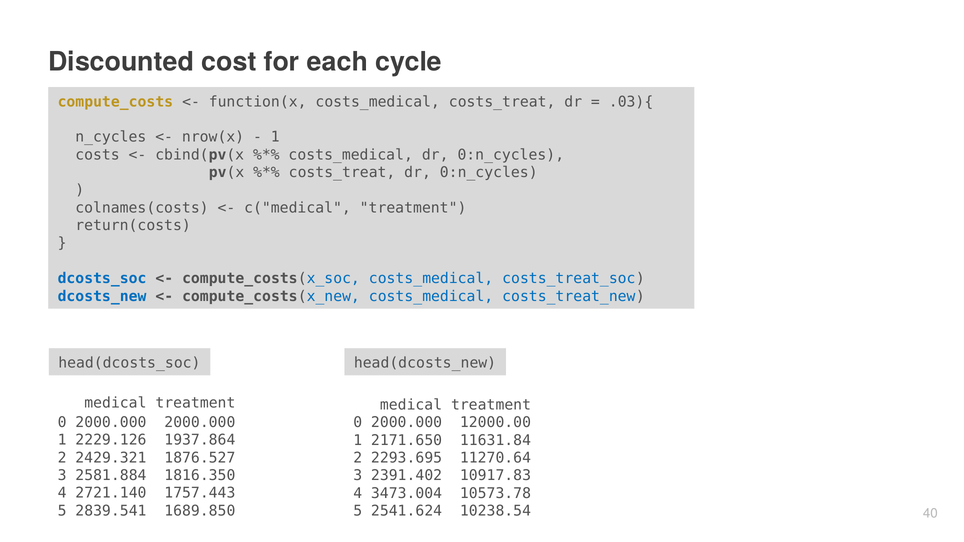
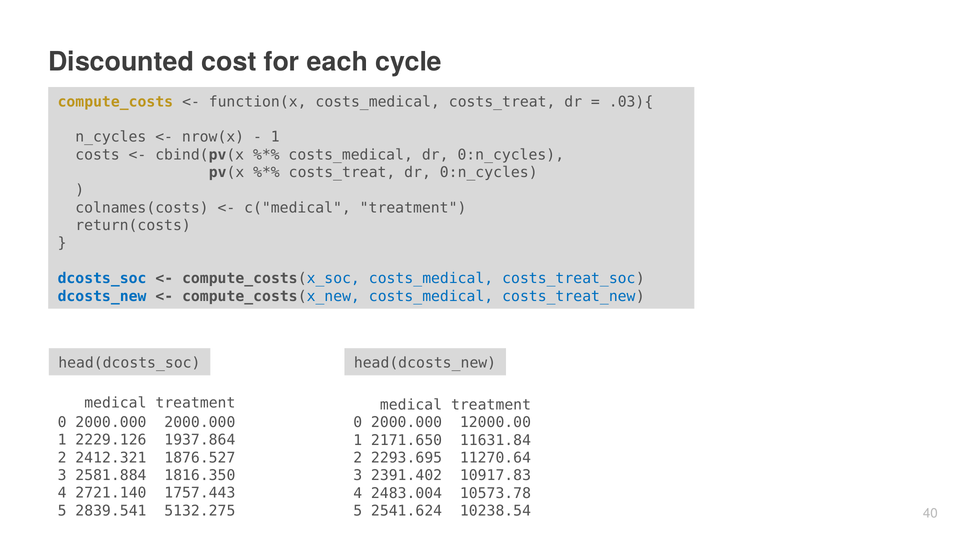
2429.321: 2429.321 -> 2412.321
3473.004: 3473.004 -> 2483.004
1689.850: 1689.850 -> 5132.275
